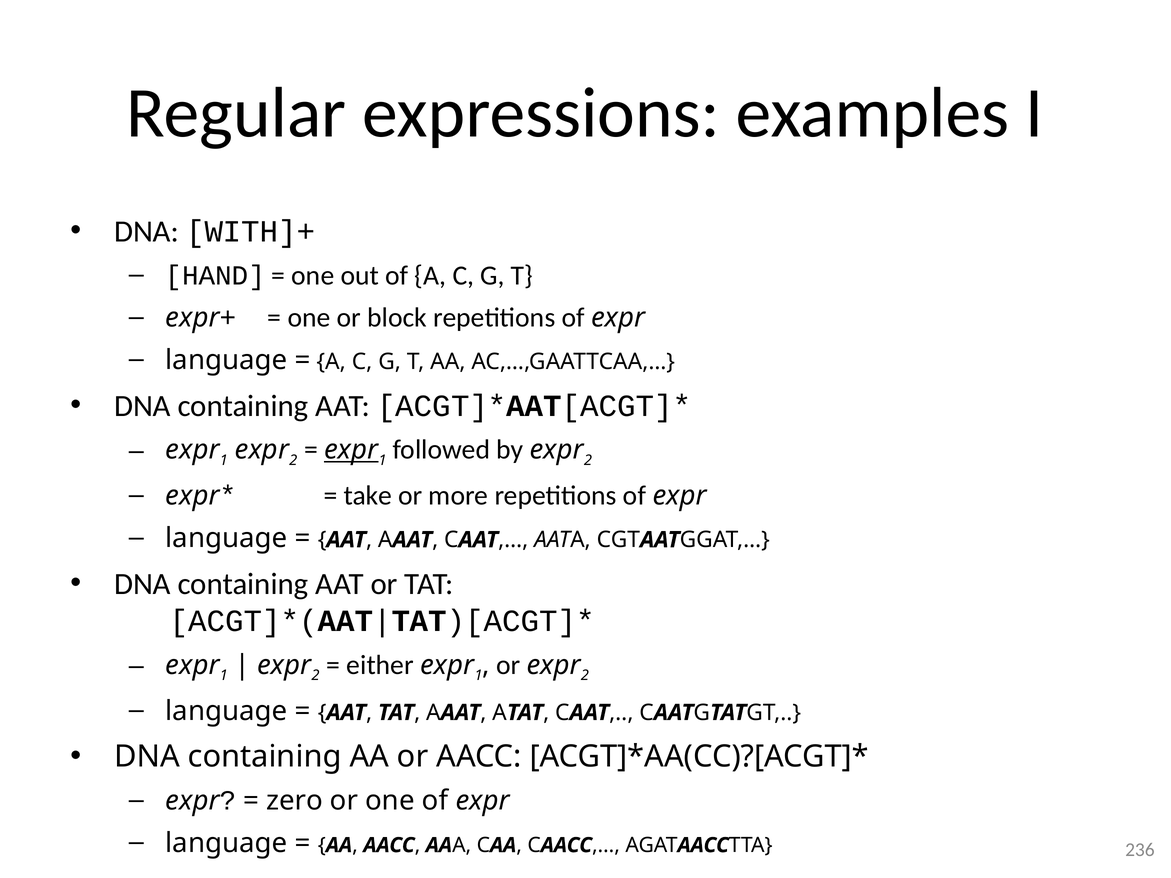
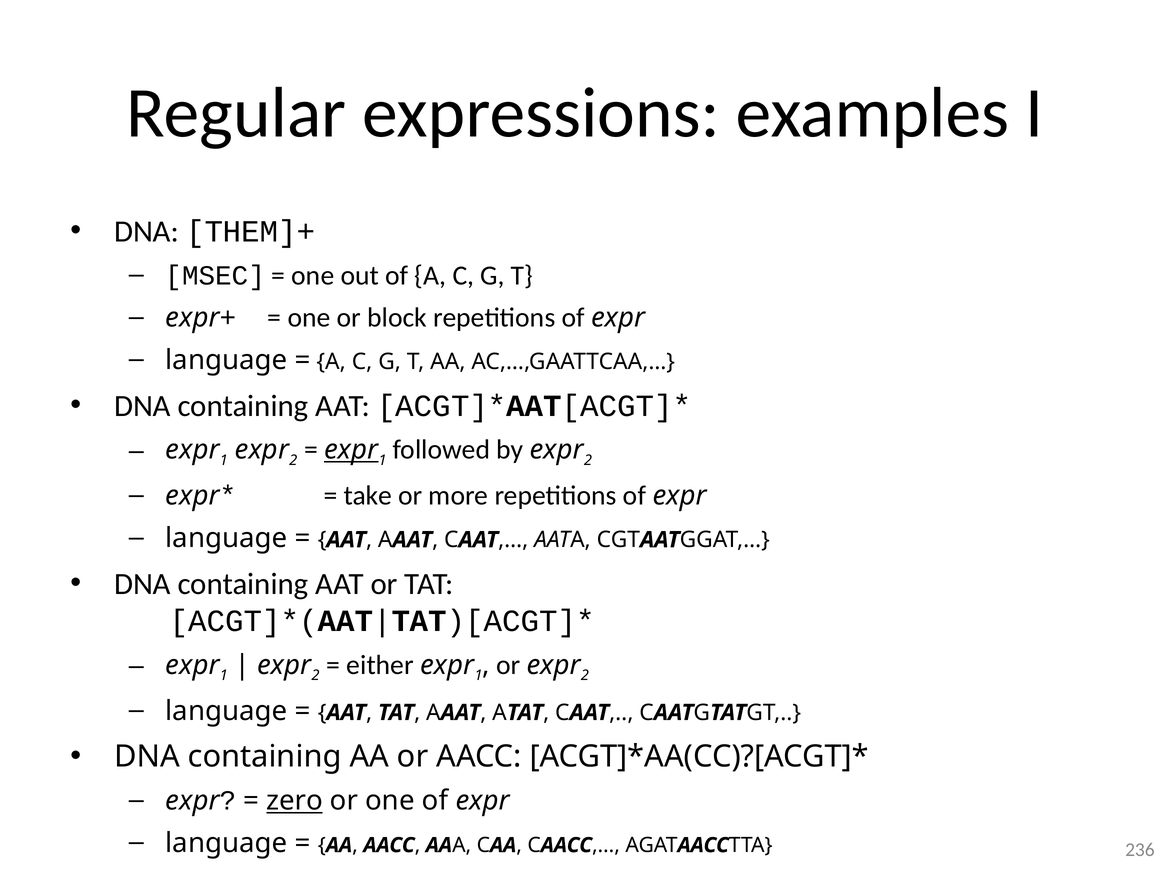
WITH]+: WITH]+ -> THEM]+
HAND: HAND -> MSEC
zero underline: none -> present
